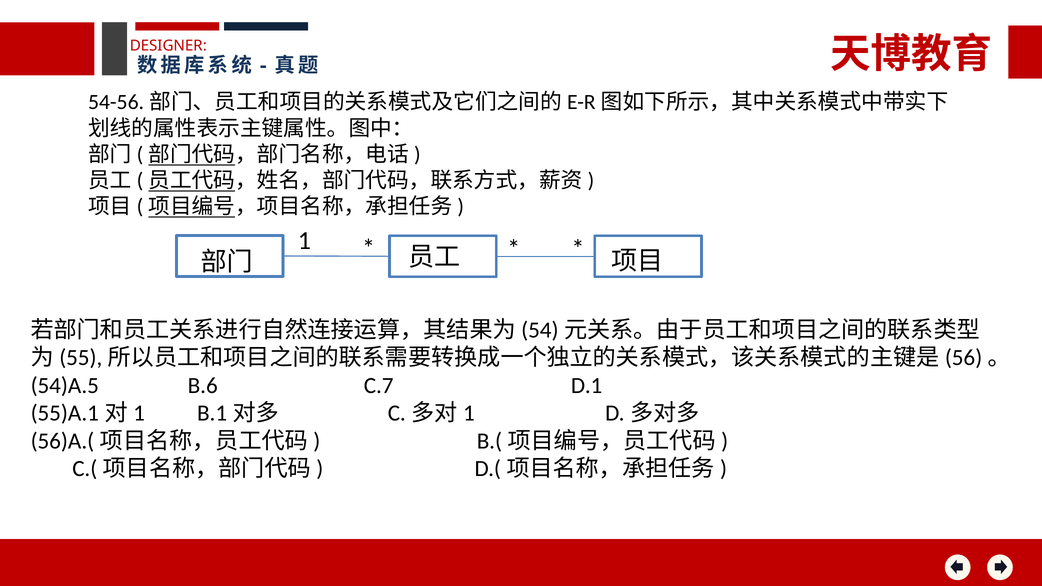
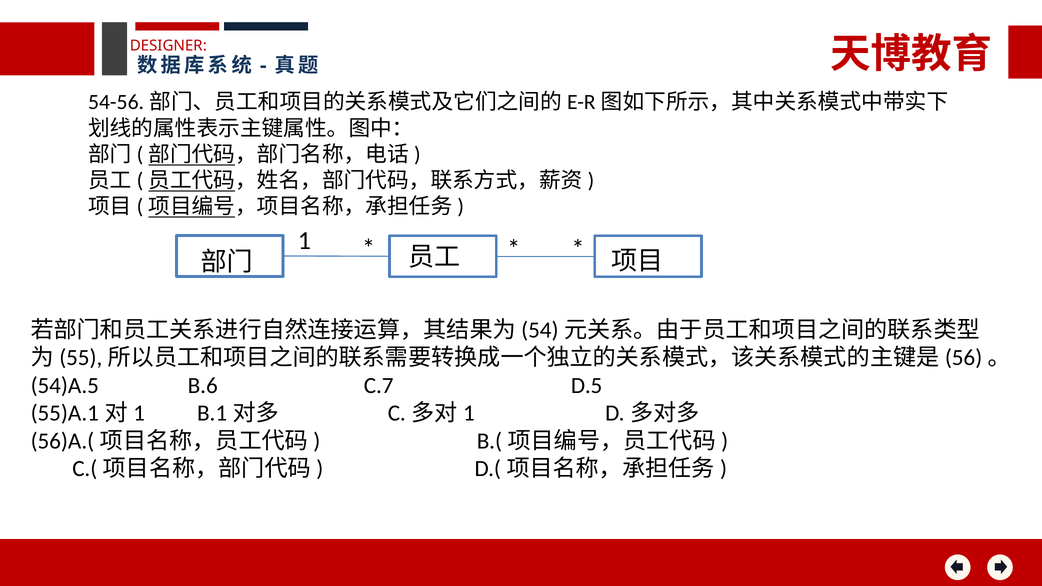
D.1: D.1 -> D.5
